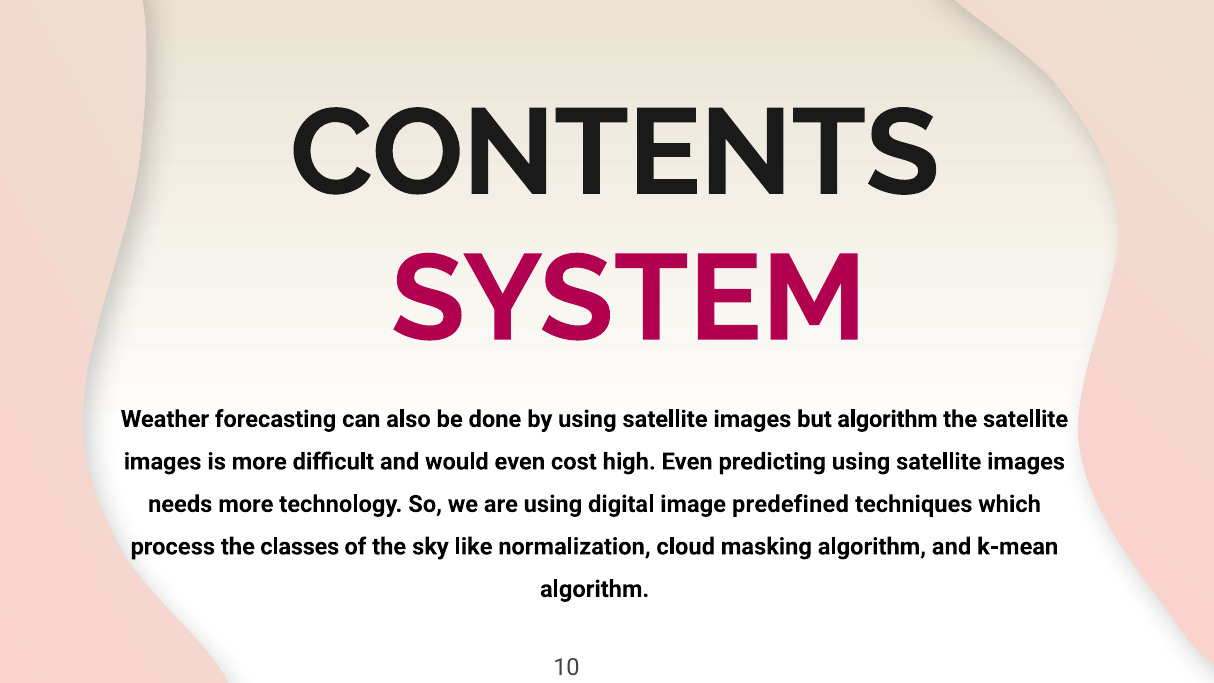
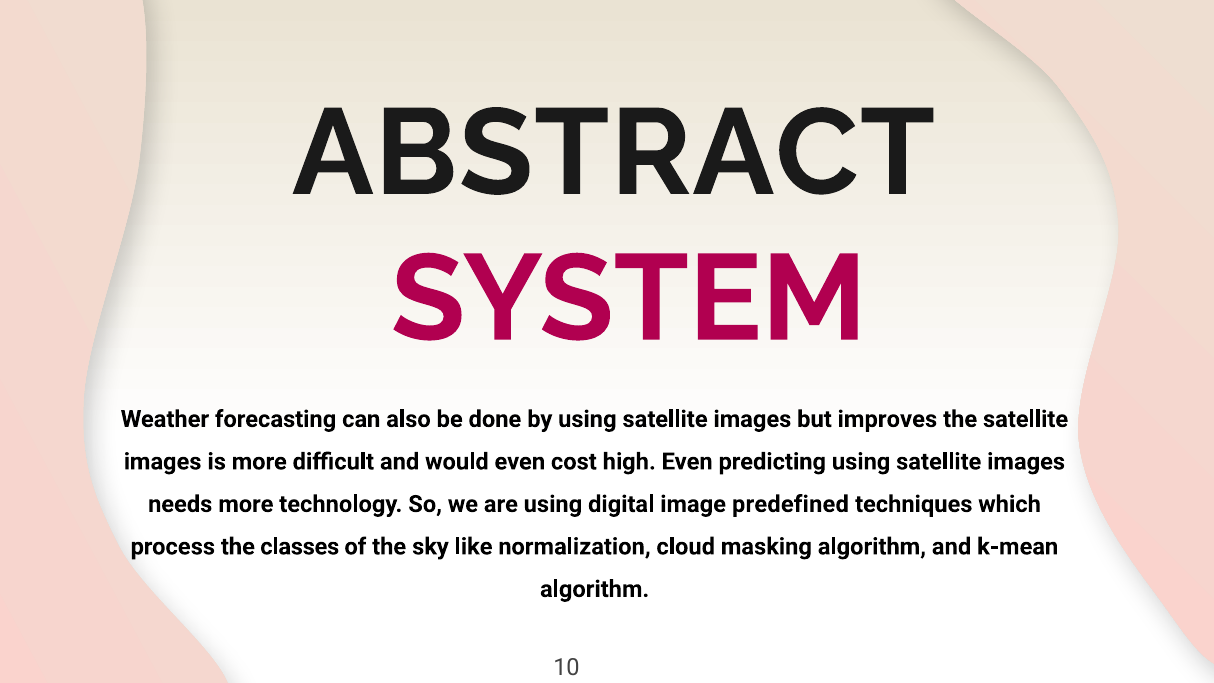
CONTENTS: CONTENTS -> ABSTRACT
but algorithm: algorithm -> improves
